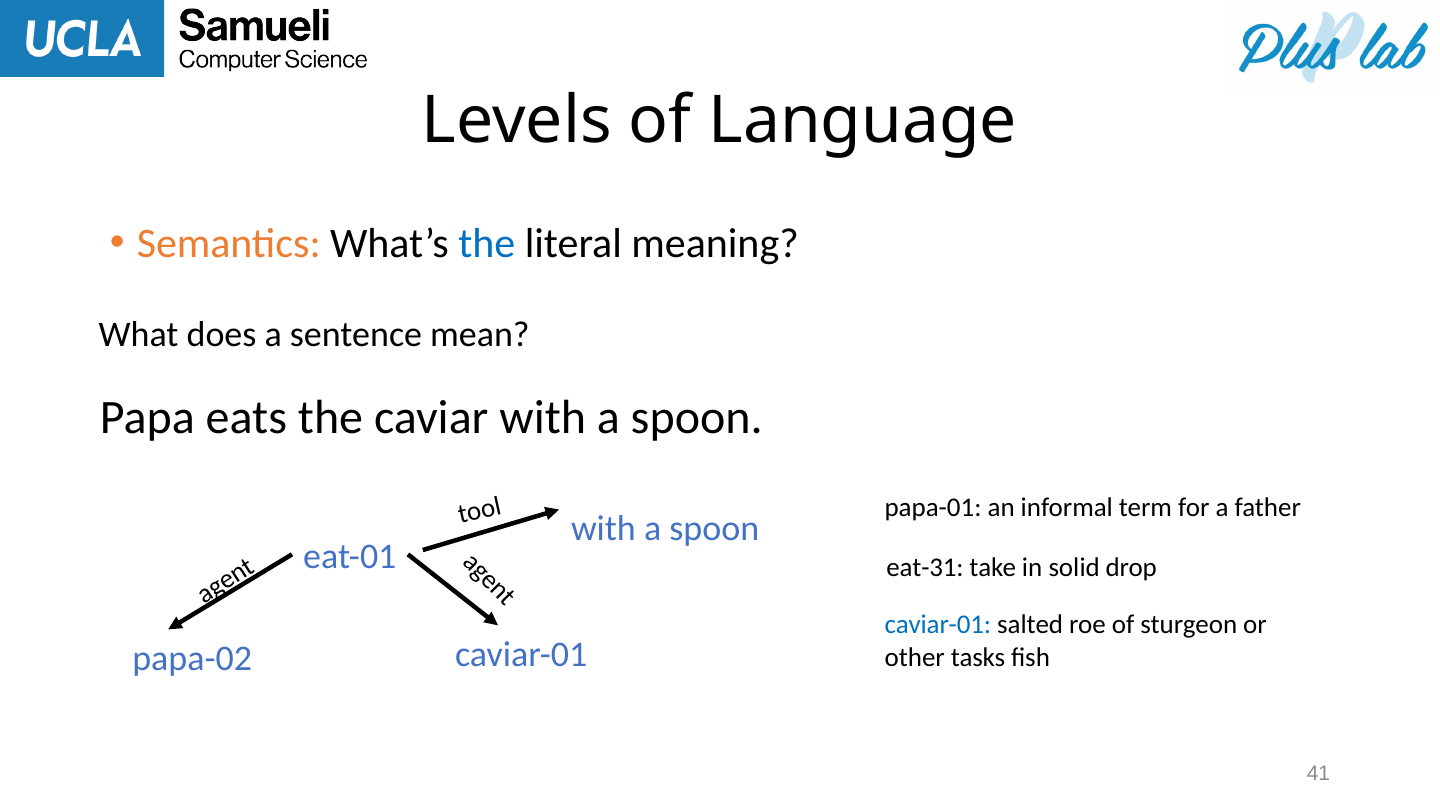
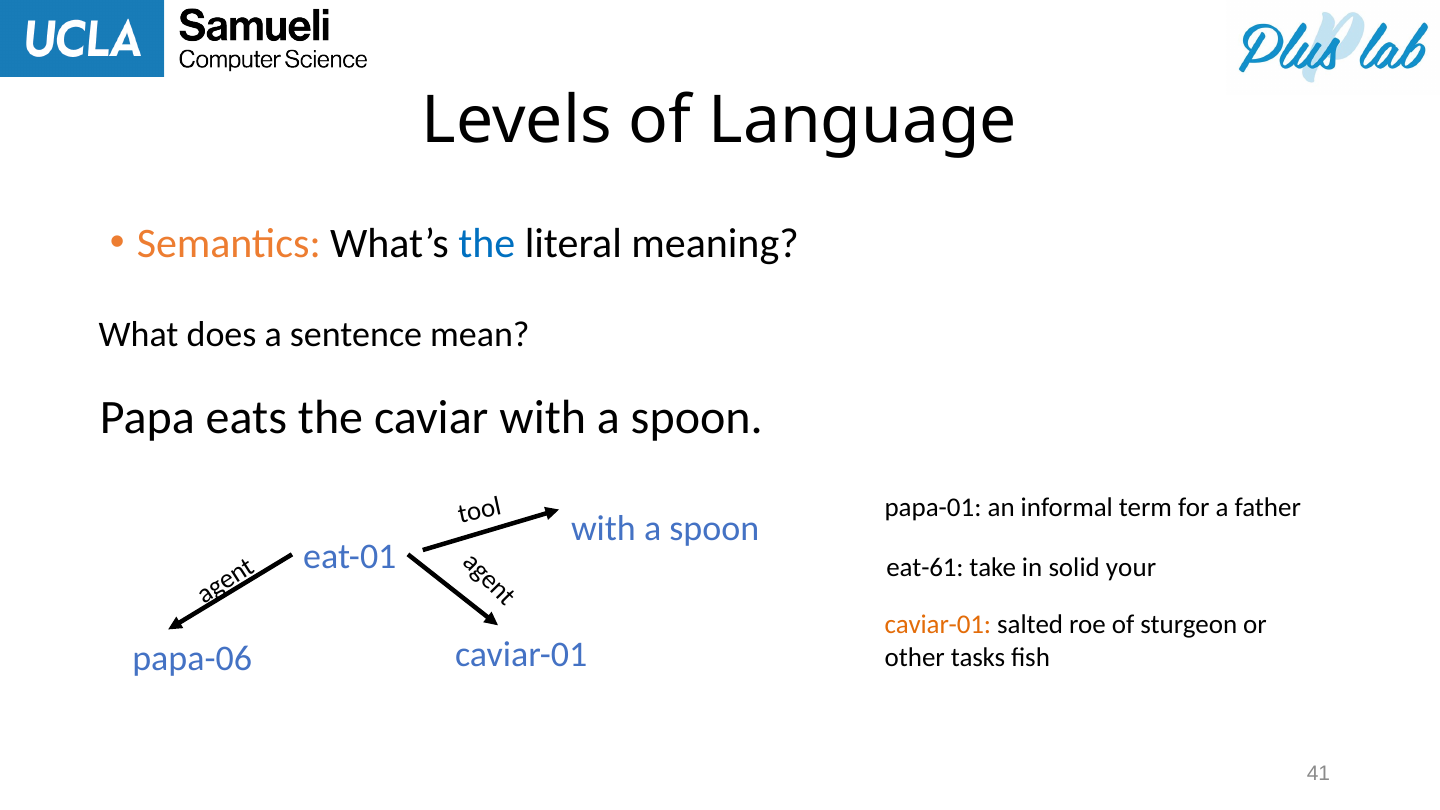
eat-31: eat-31 -> eat-61
drop: drop -> your
caviar-01 at (938, 625) colour: blue -> orange
papa-02: papa-02 -> papa-06
